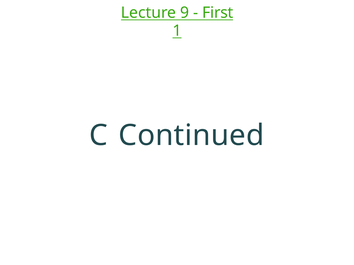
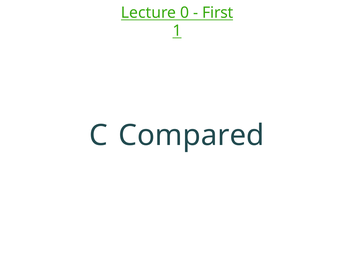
9: 9 -> 0
Continued: Continued -> Compared
